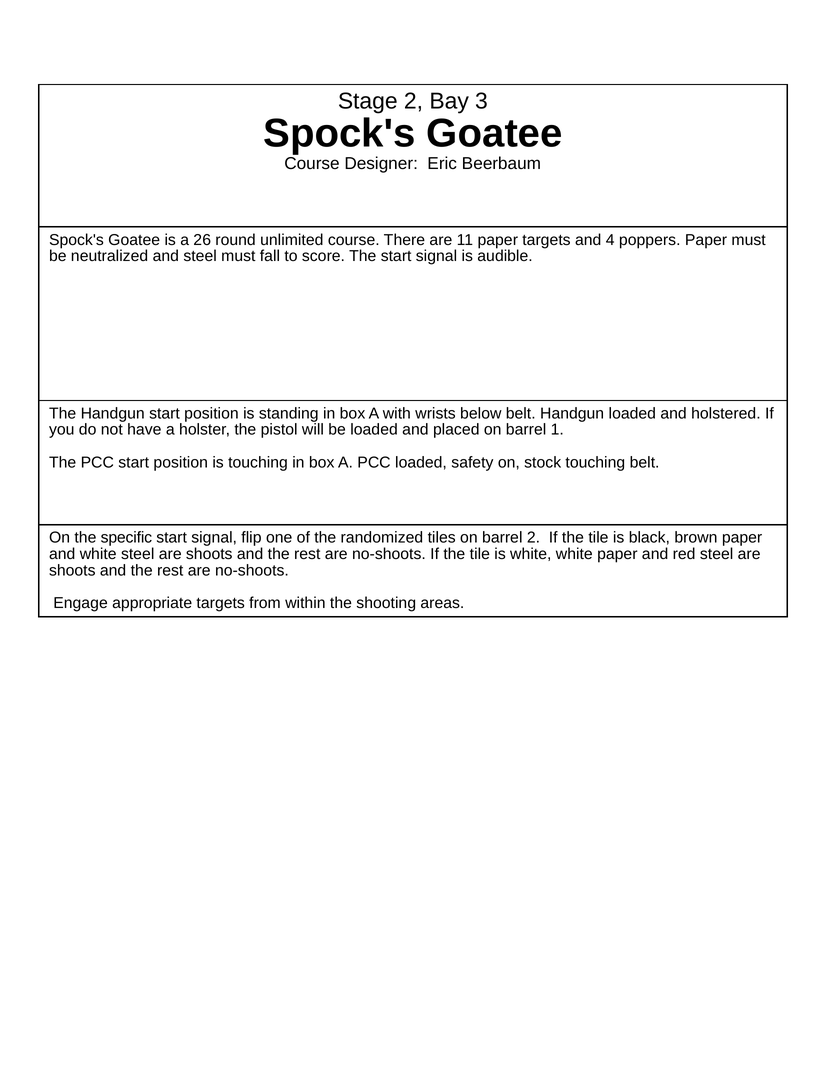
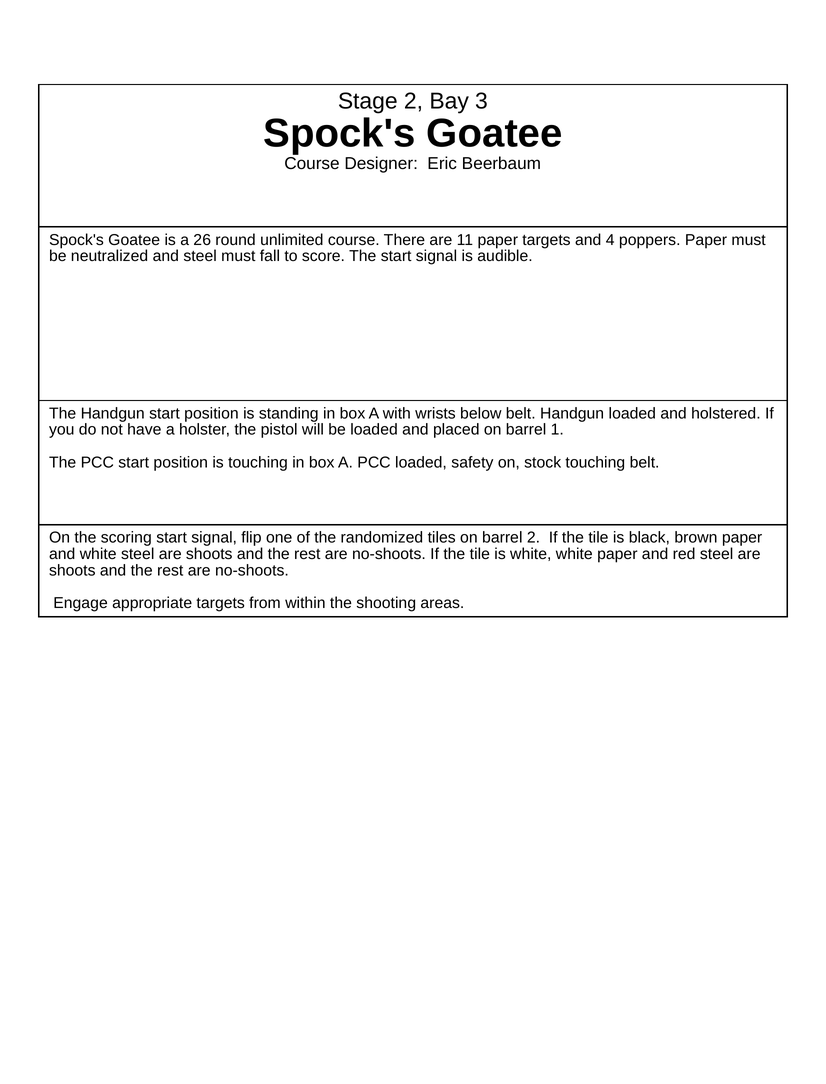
specific: specific -> scoring
